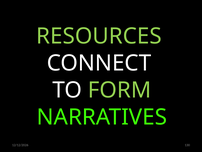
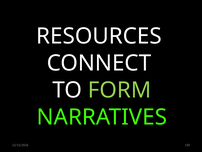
RESOURCES colour: light green -> white
